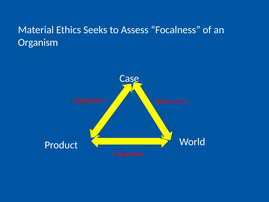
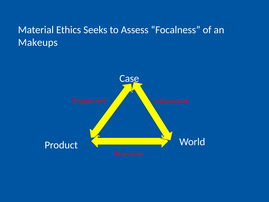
Organism: Organism -> Makeups
